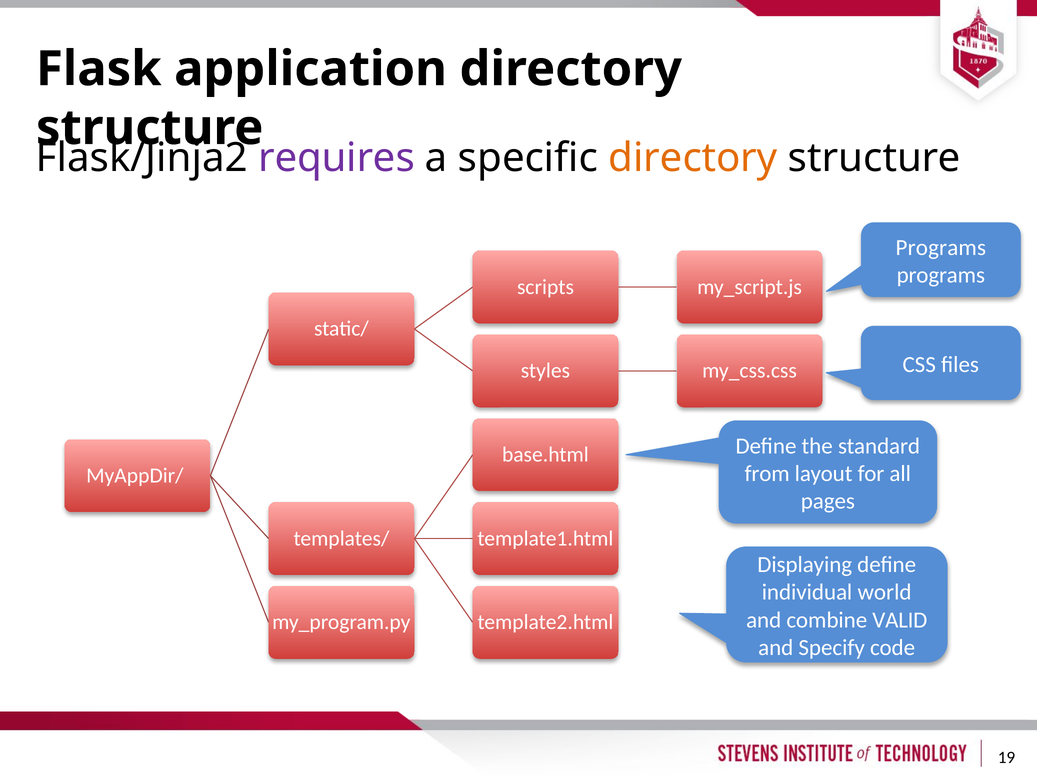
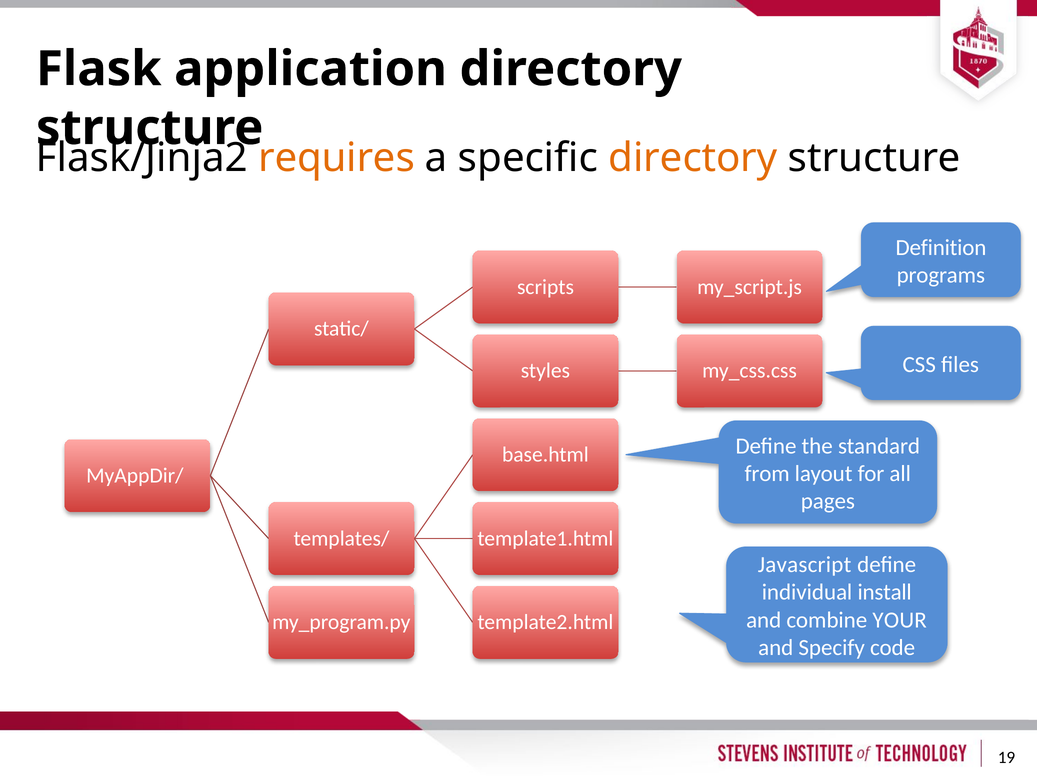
requires colour: purple -> orange
Programs at (941, 247): Programs -> Definition
Displaying: Displaying -> Javascript
world: world -> install
VALID: VALID -> YOUR
